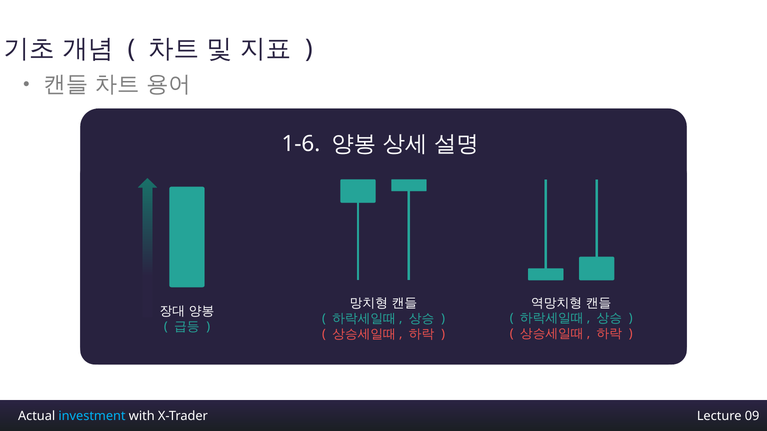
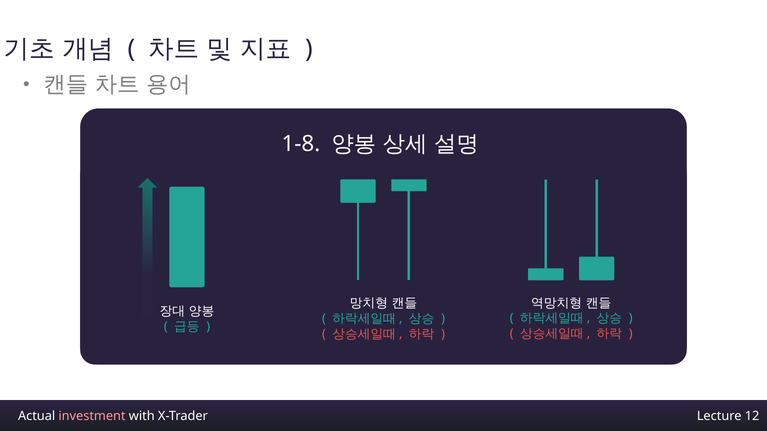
1-6: 1-6 -> 1-8
investment colour: light blue -> pink
09: 09 -> 12
